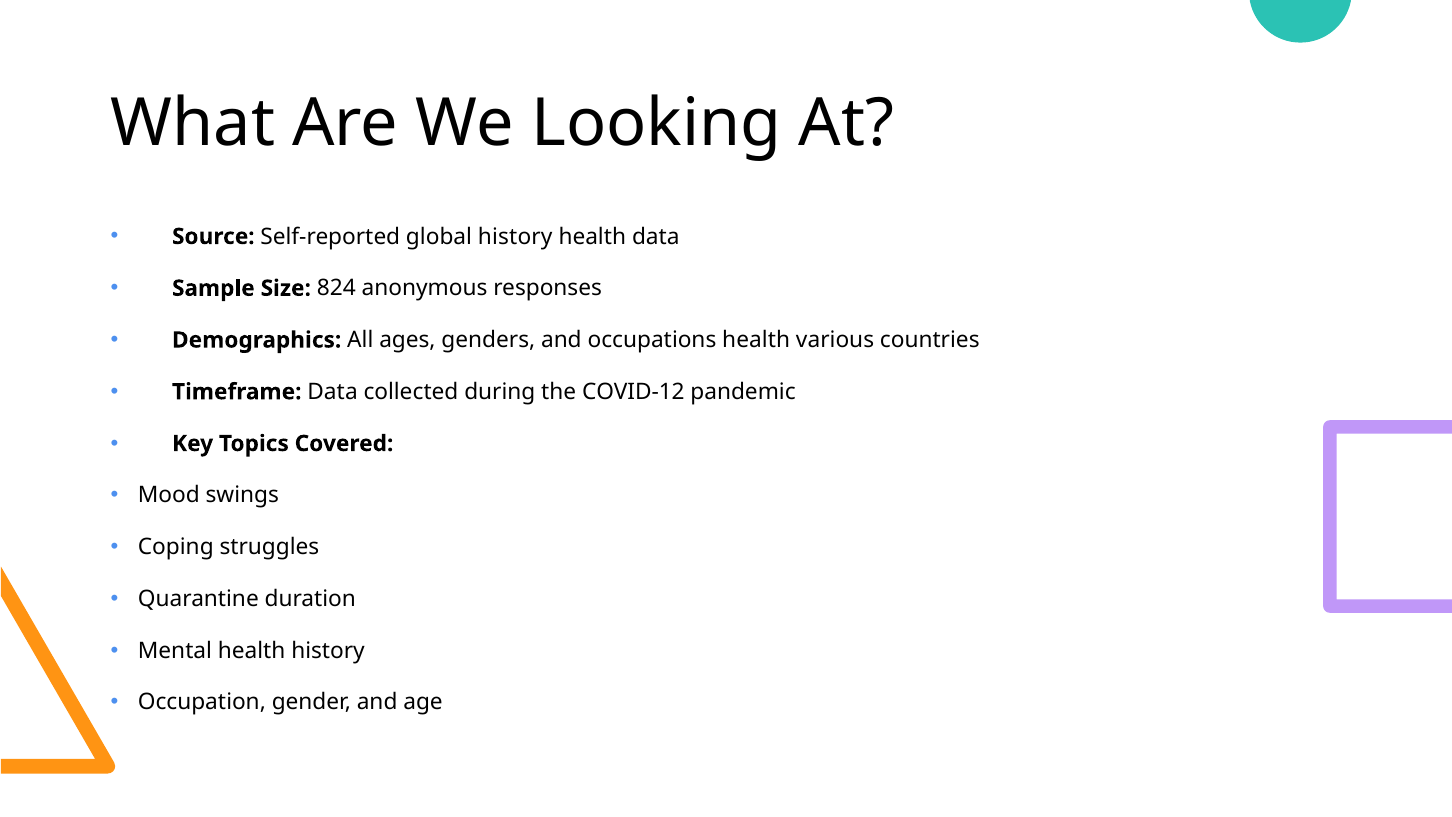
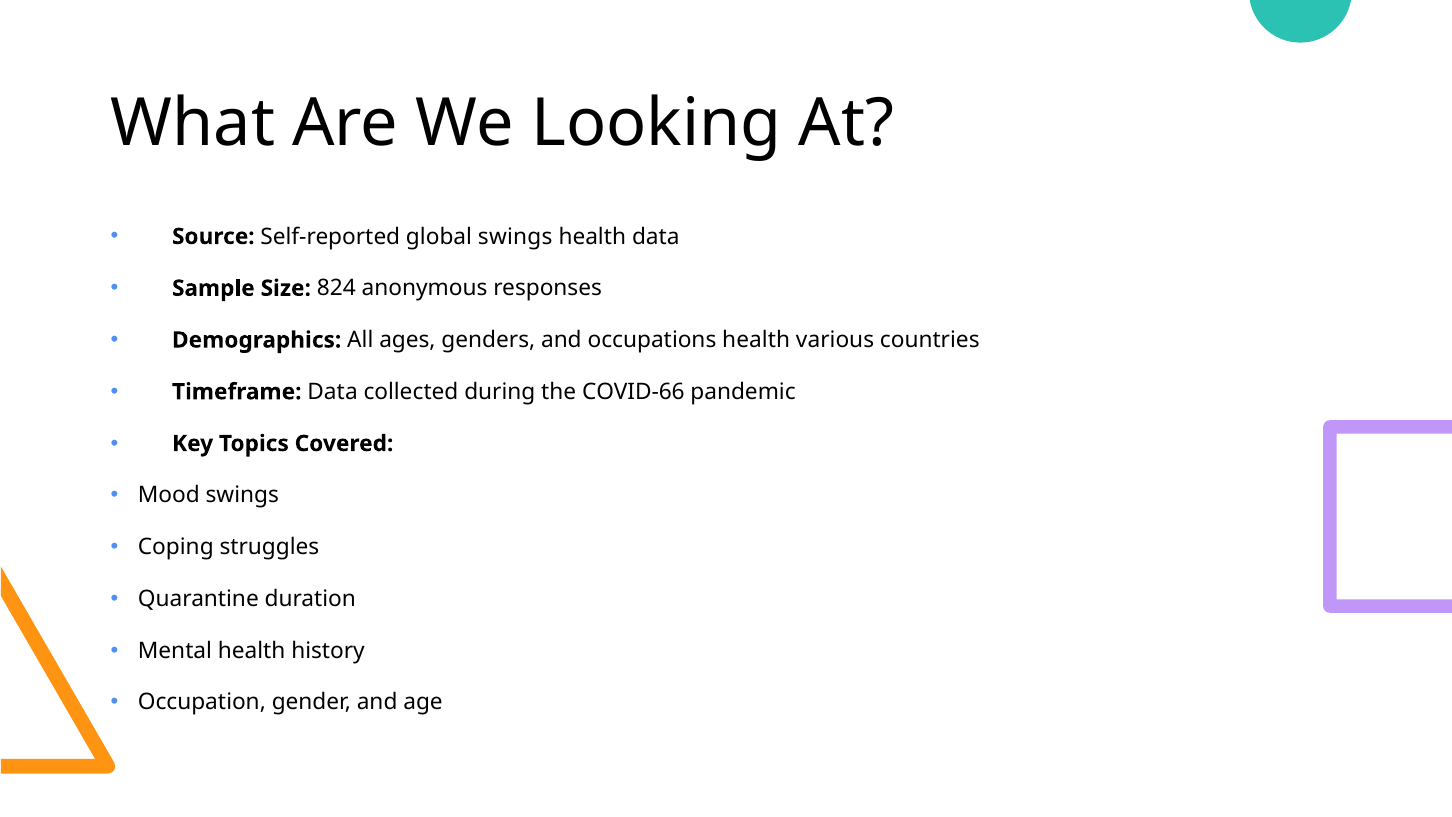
global history: history -> swings
COVID-12: COVID-12 -> COVID-66
